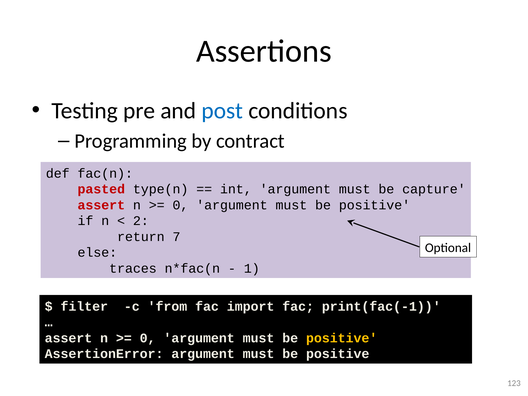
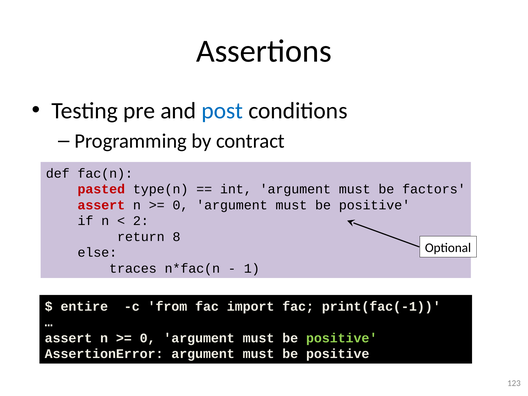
capture: capture -> factors
7: 7 -> 8
filter: filter -> entire
positive at (342, 338) colour: yellow -> light green
